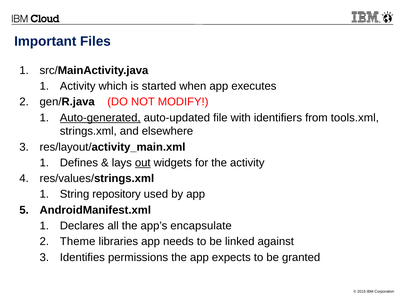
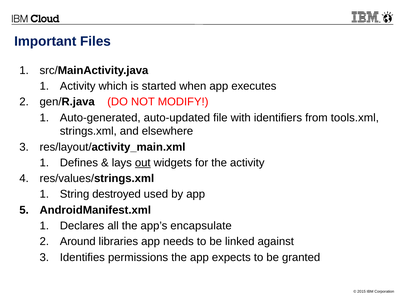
Auto-generated underline: present -> none
repository: repository -> destroyed
Theme: Theme -> Around
